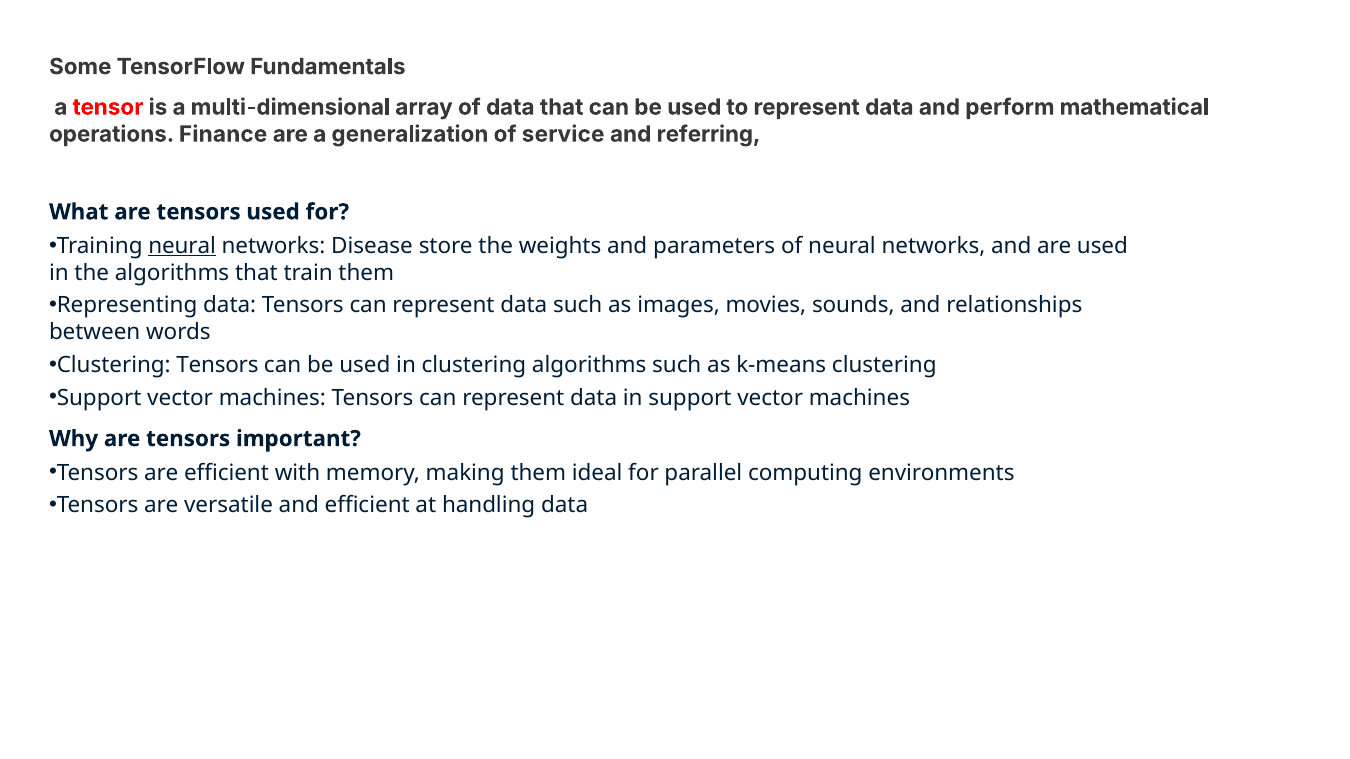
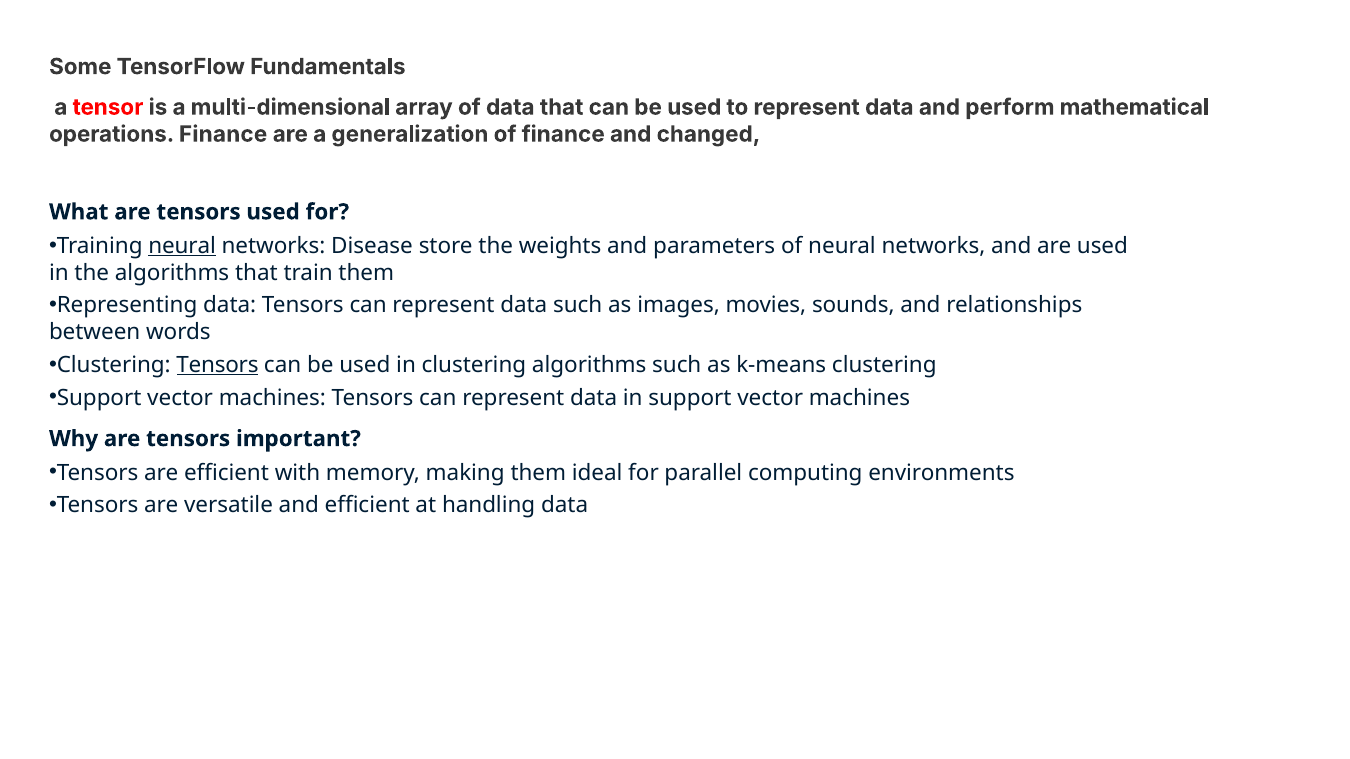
of service: service -> finance
referring: referring -> changed
Tensors at (218, 365) underline: none -> present
